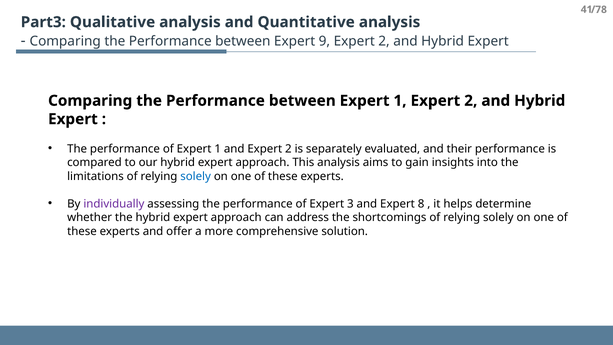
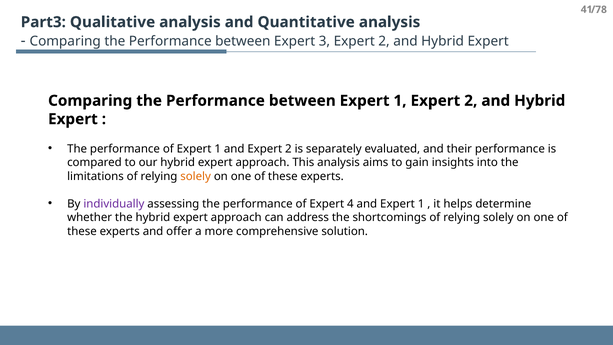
9: 9 -> 3
solely at (196, 176) colour: blue -> orange
3: 3 -> 4
and Expert 8: 8 -> 1
